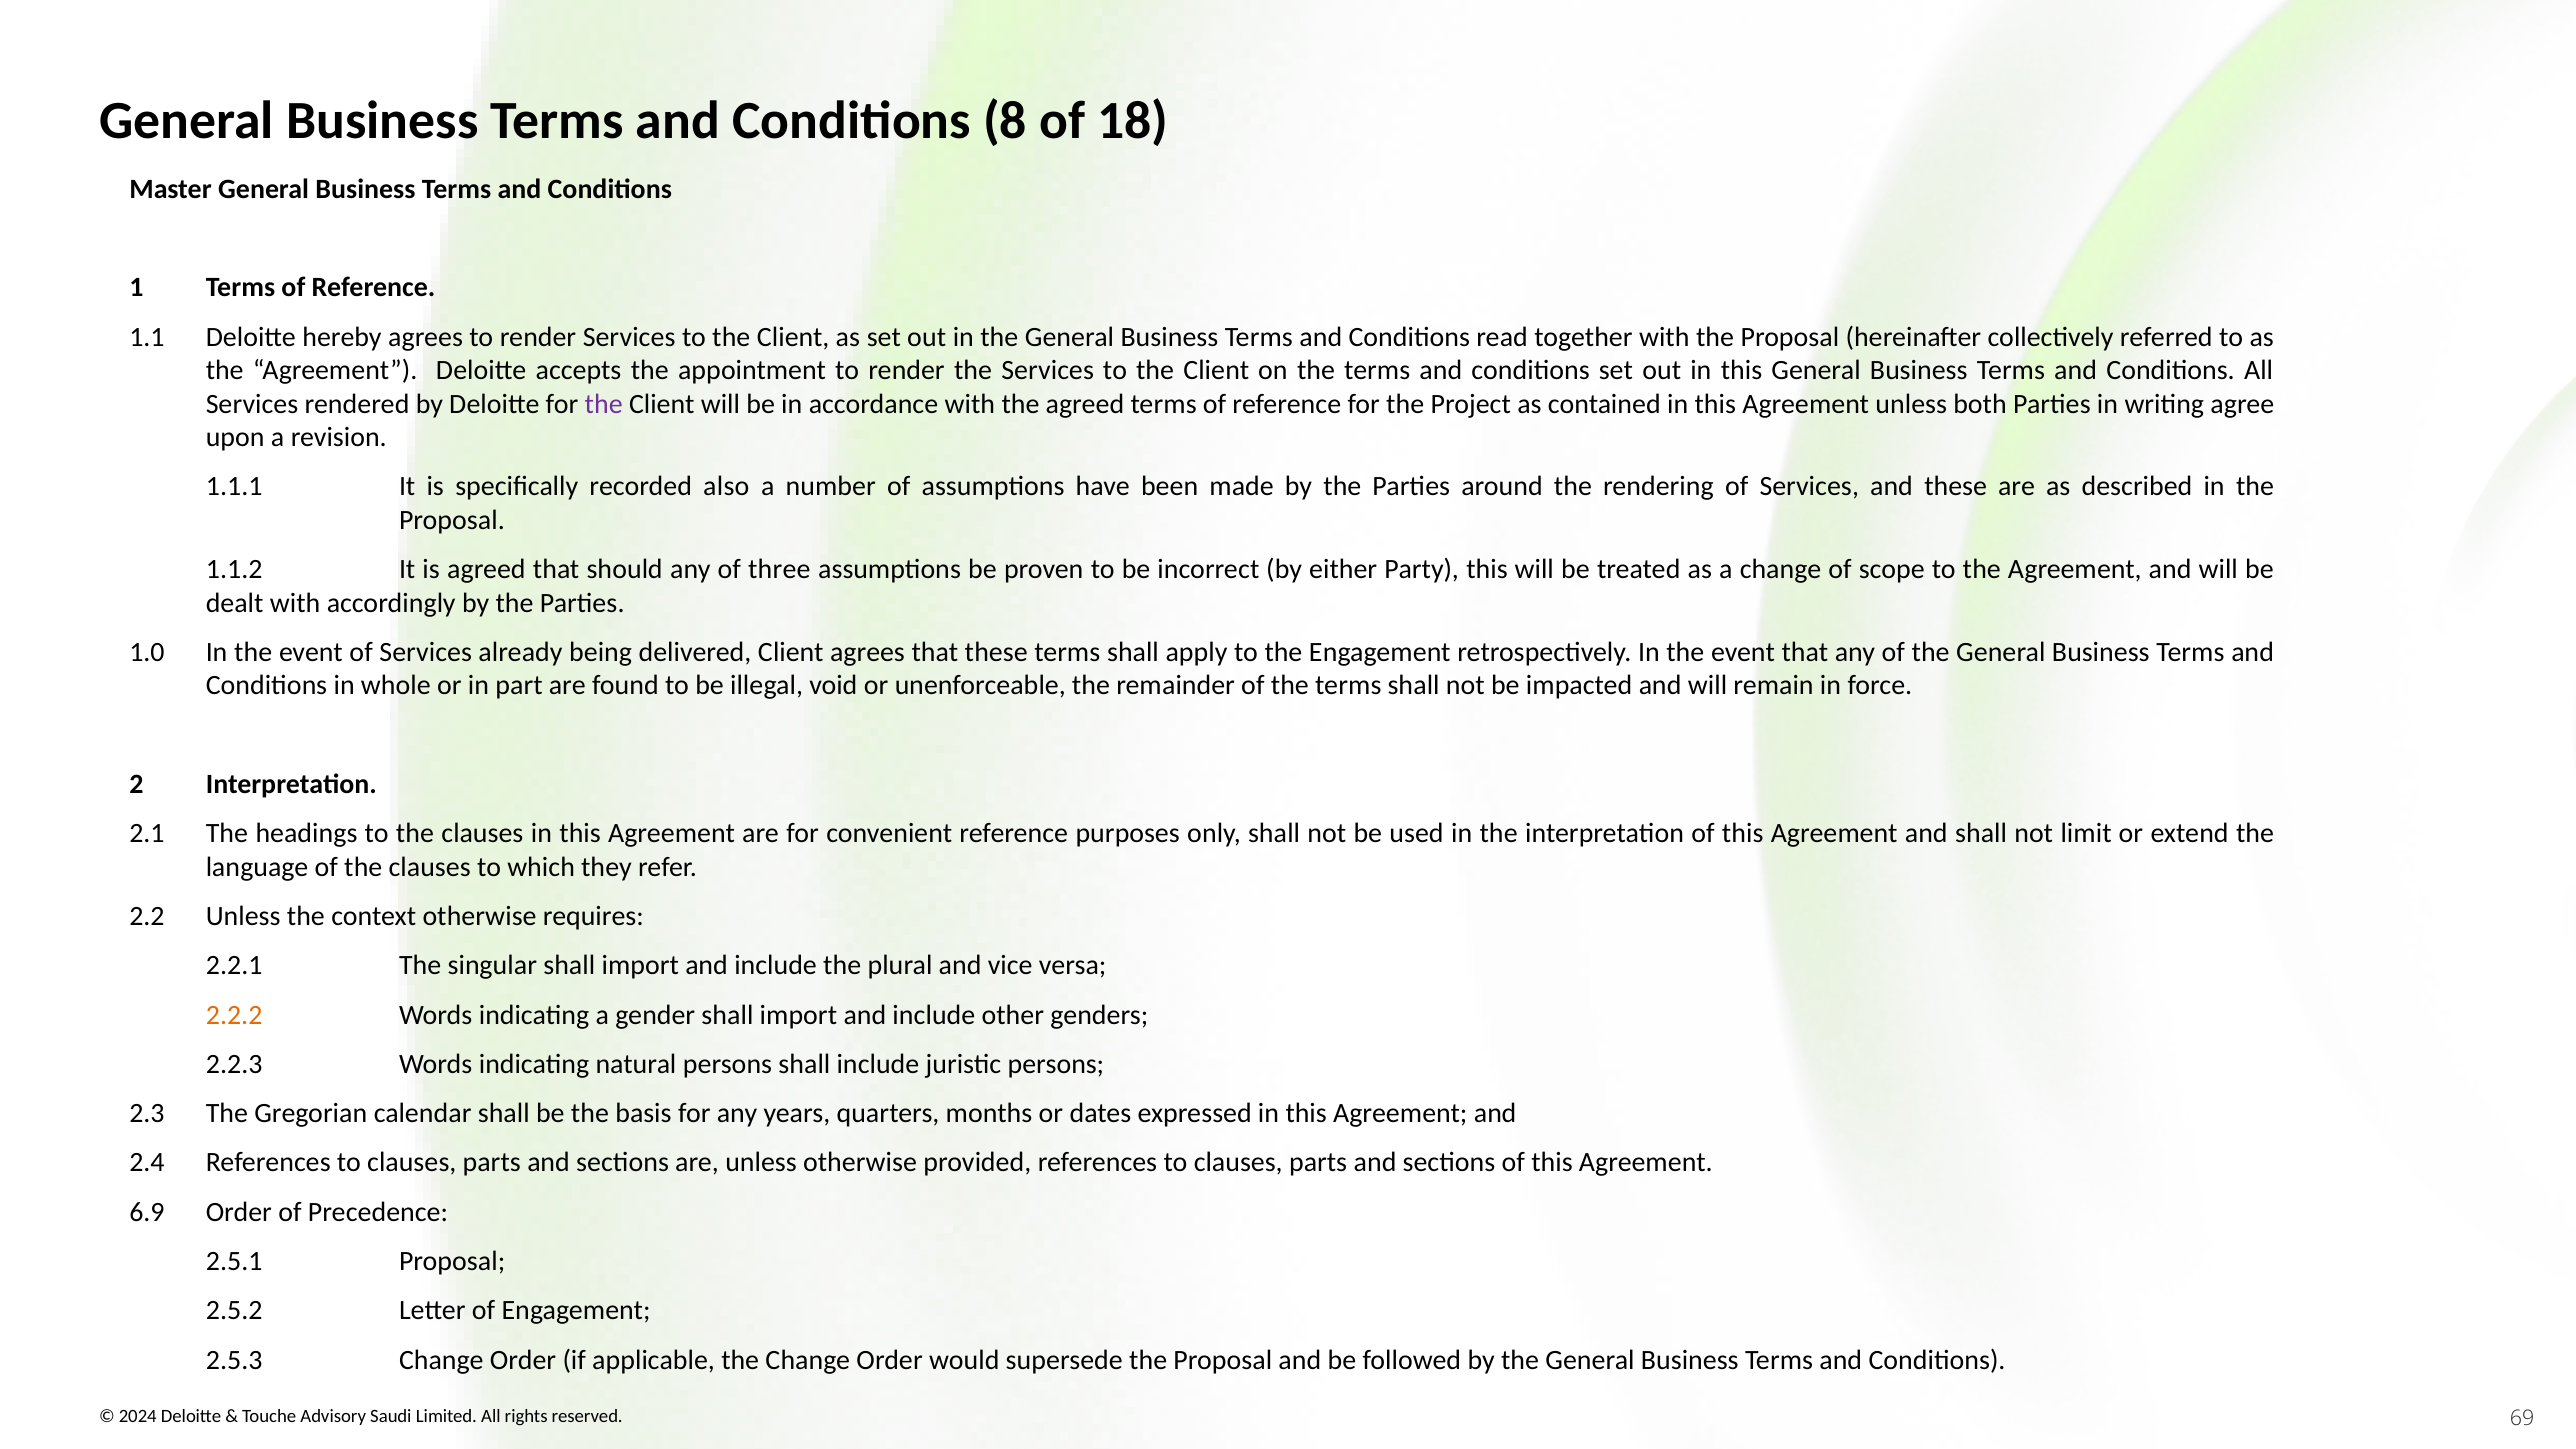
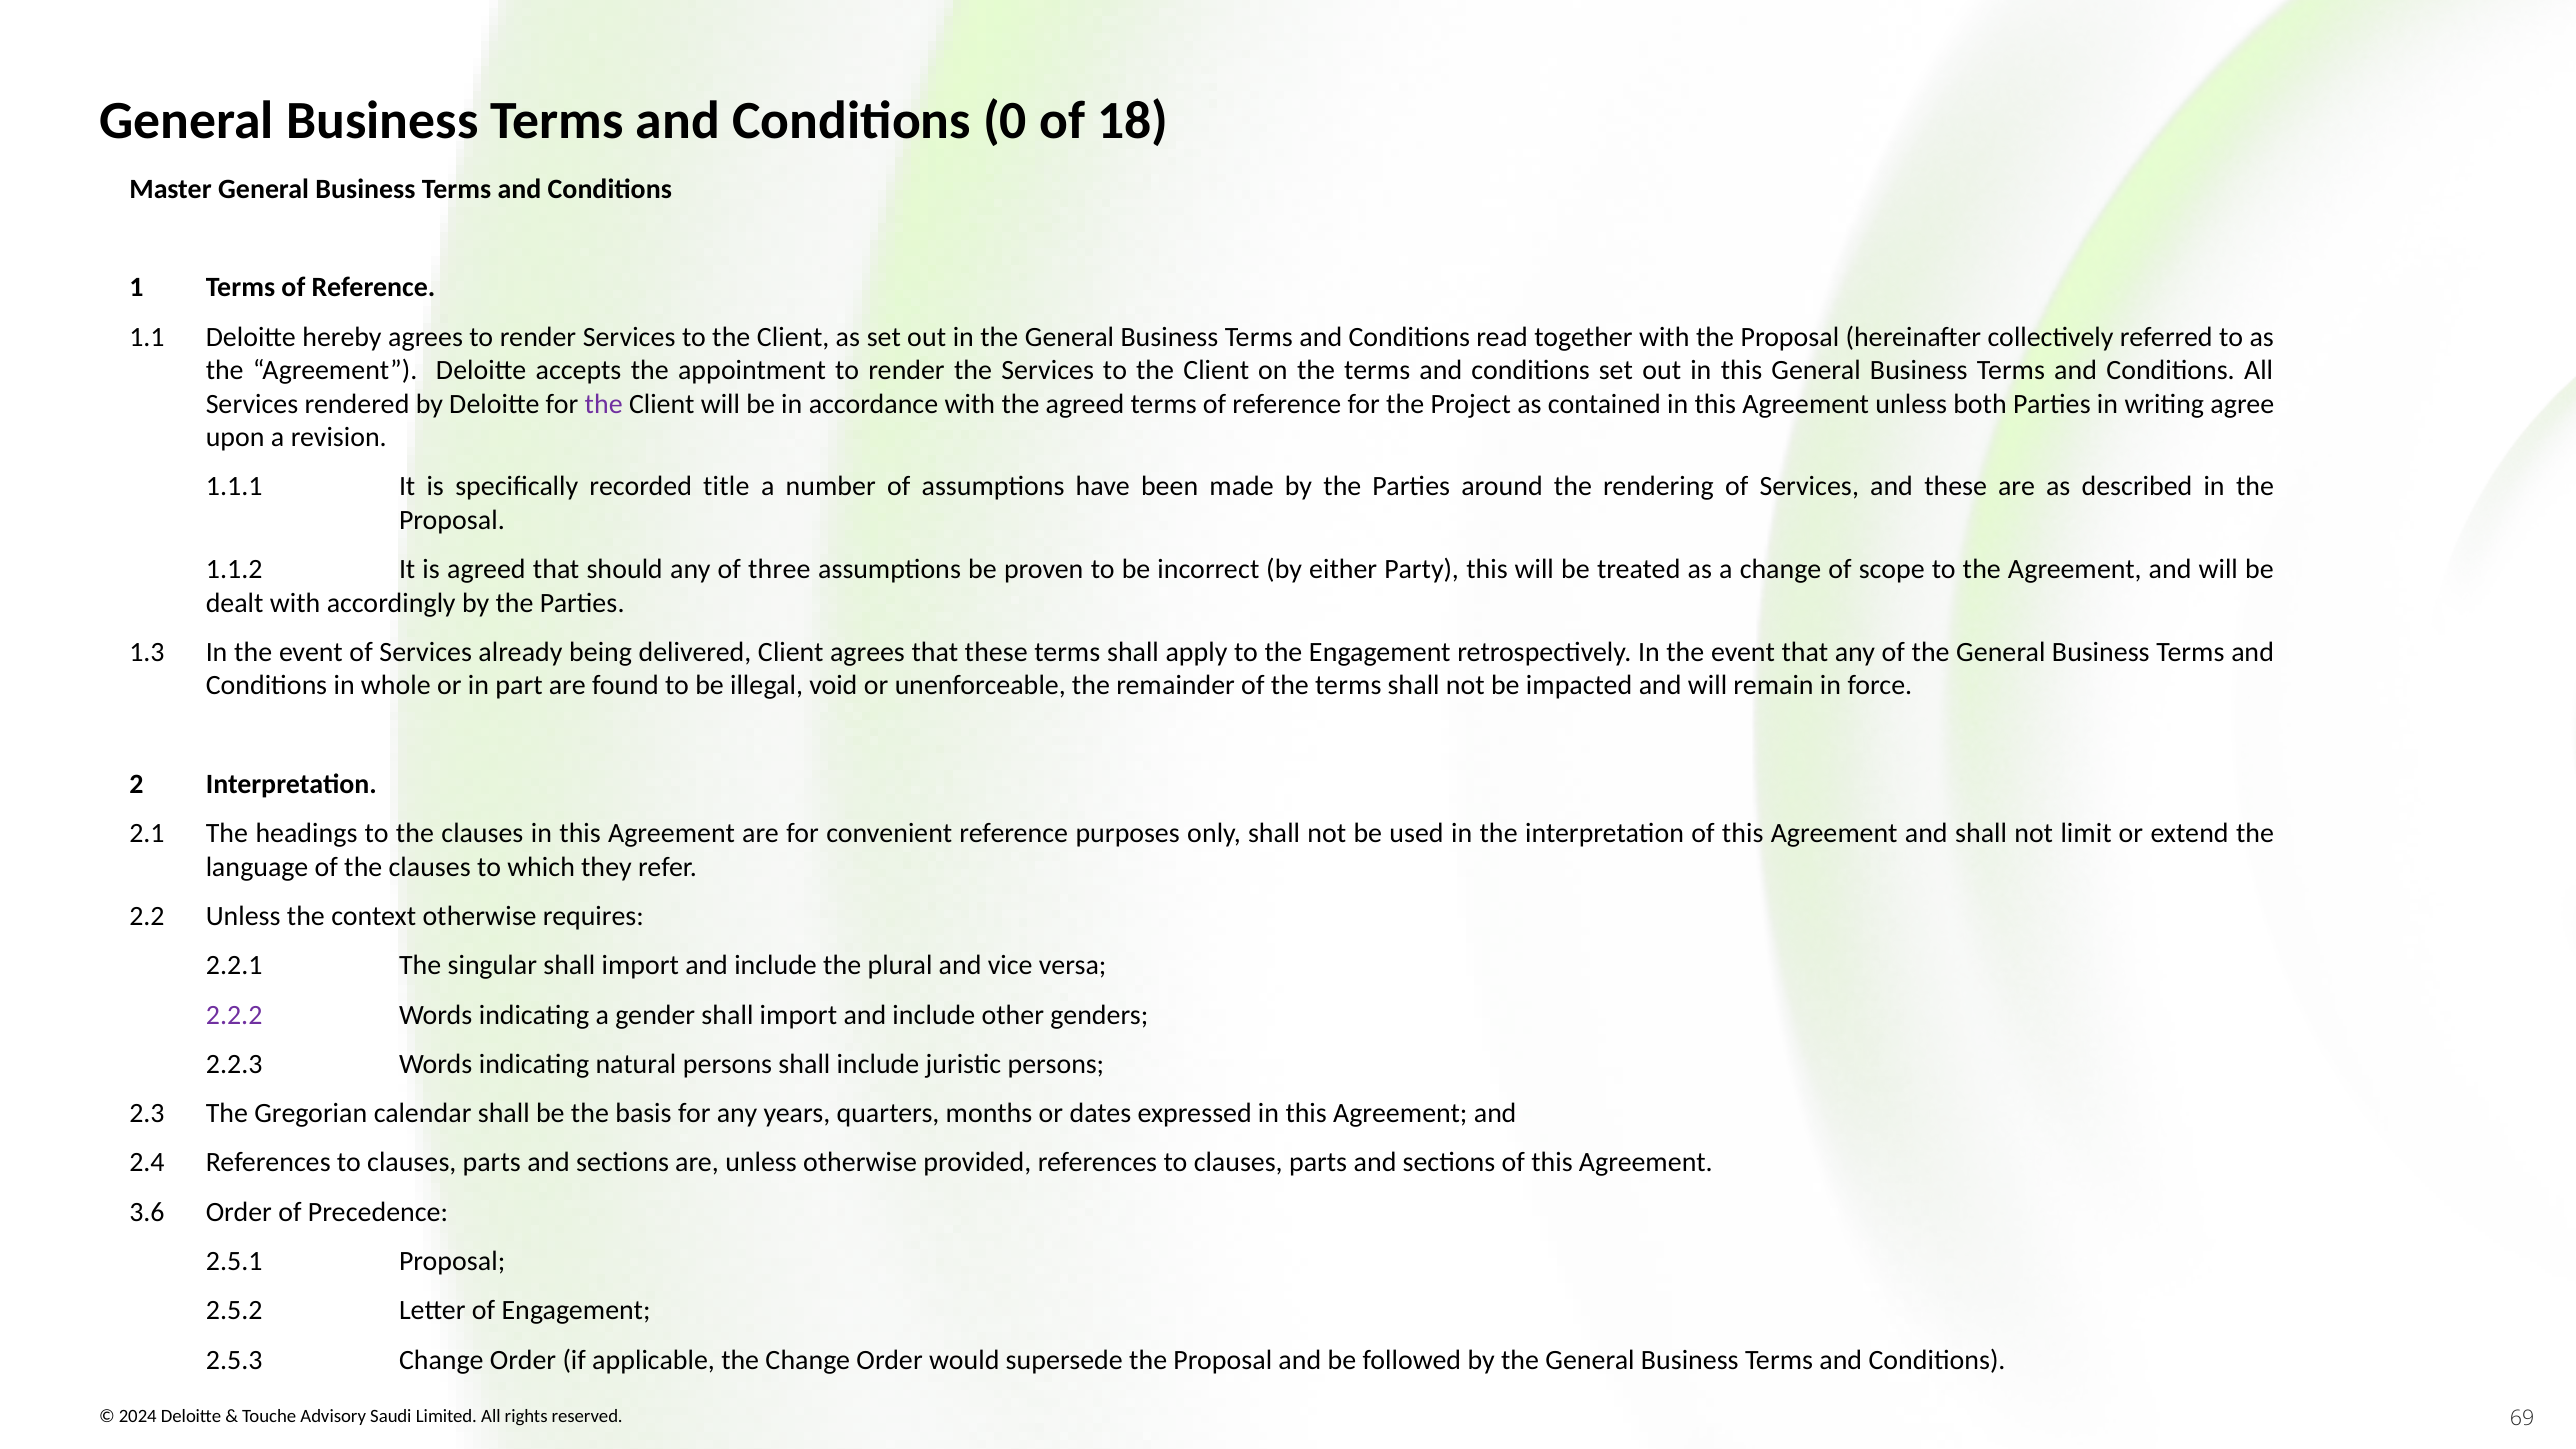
8: 8 -> 0
also: also -> title
1.0: 1.0 -> 1.3
2.2.2 colour: orange -> purple
6.9: 6.9 -> 3.6
